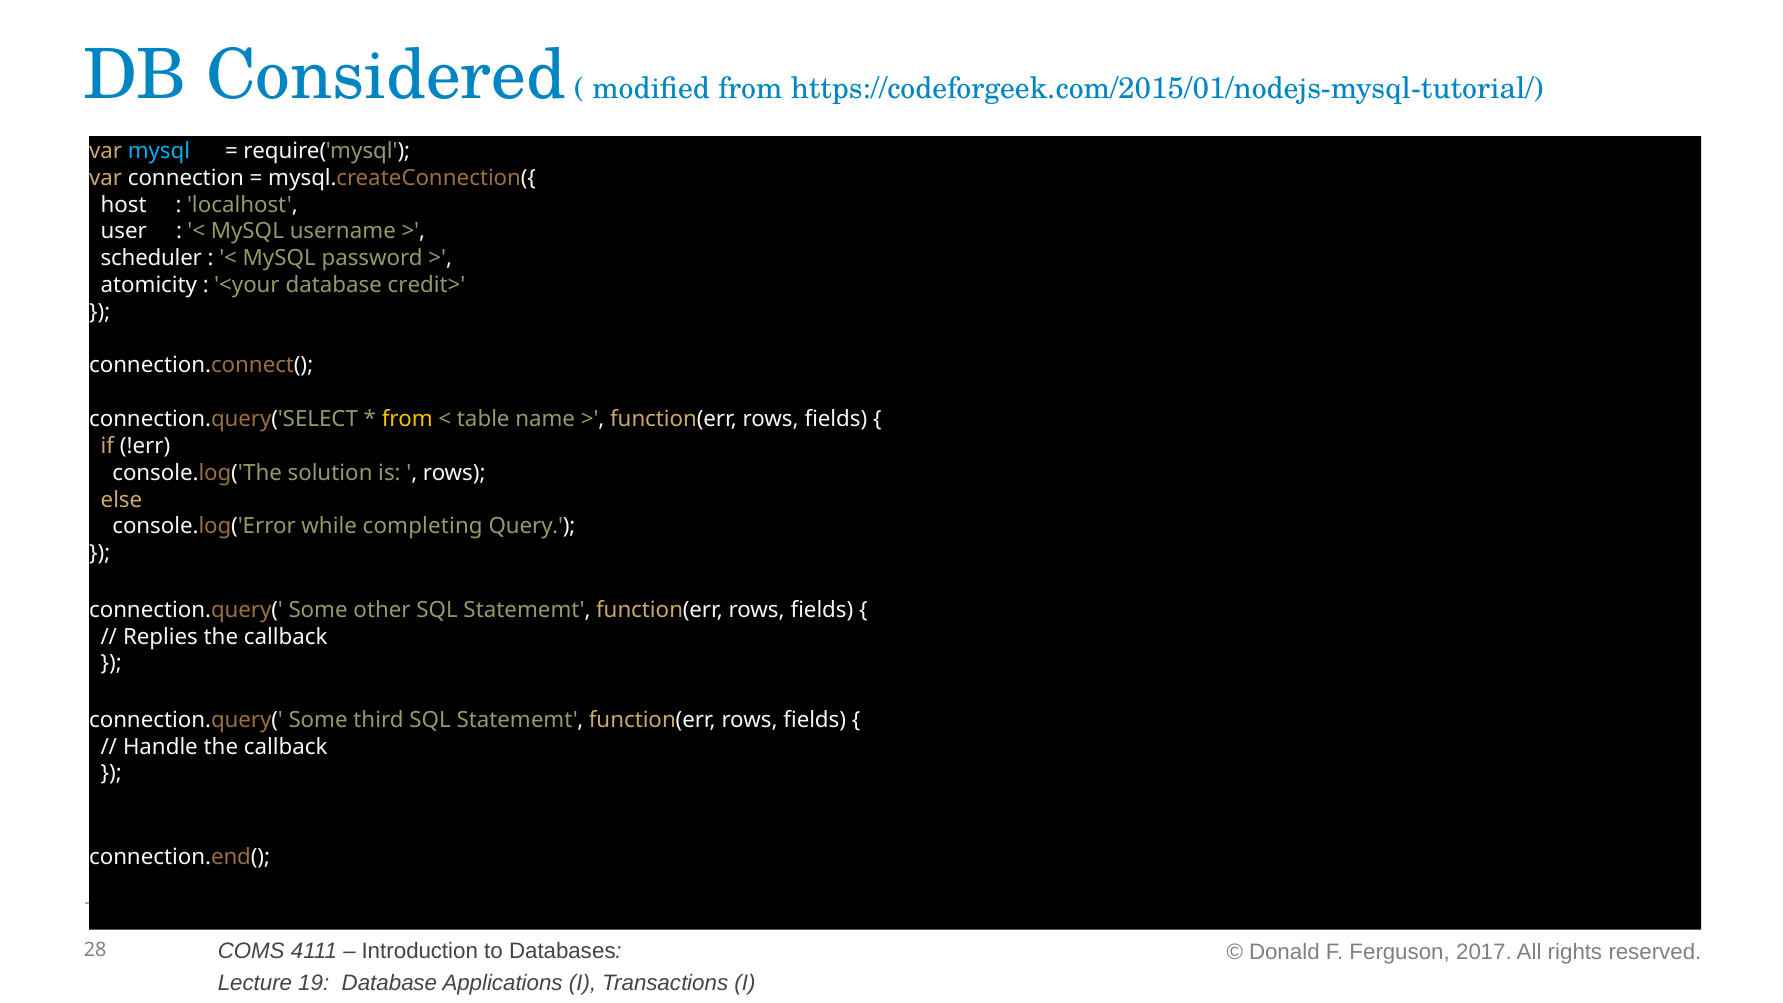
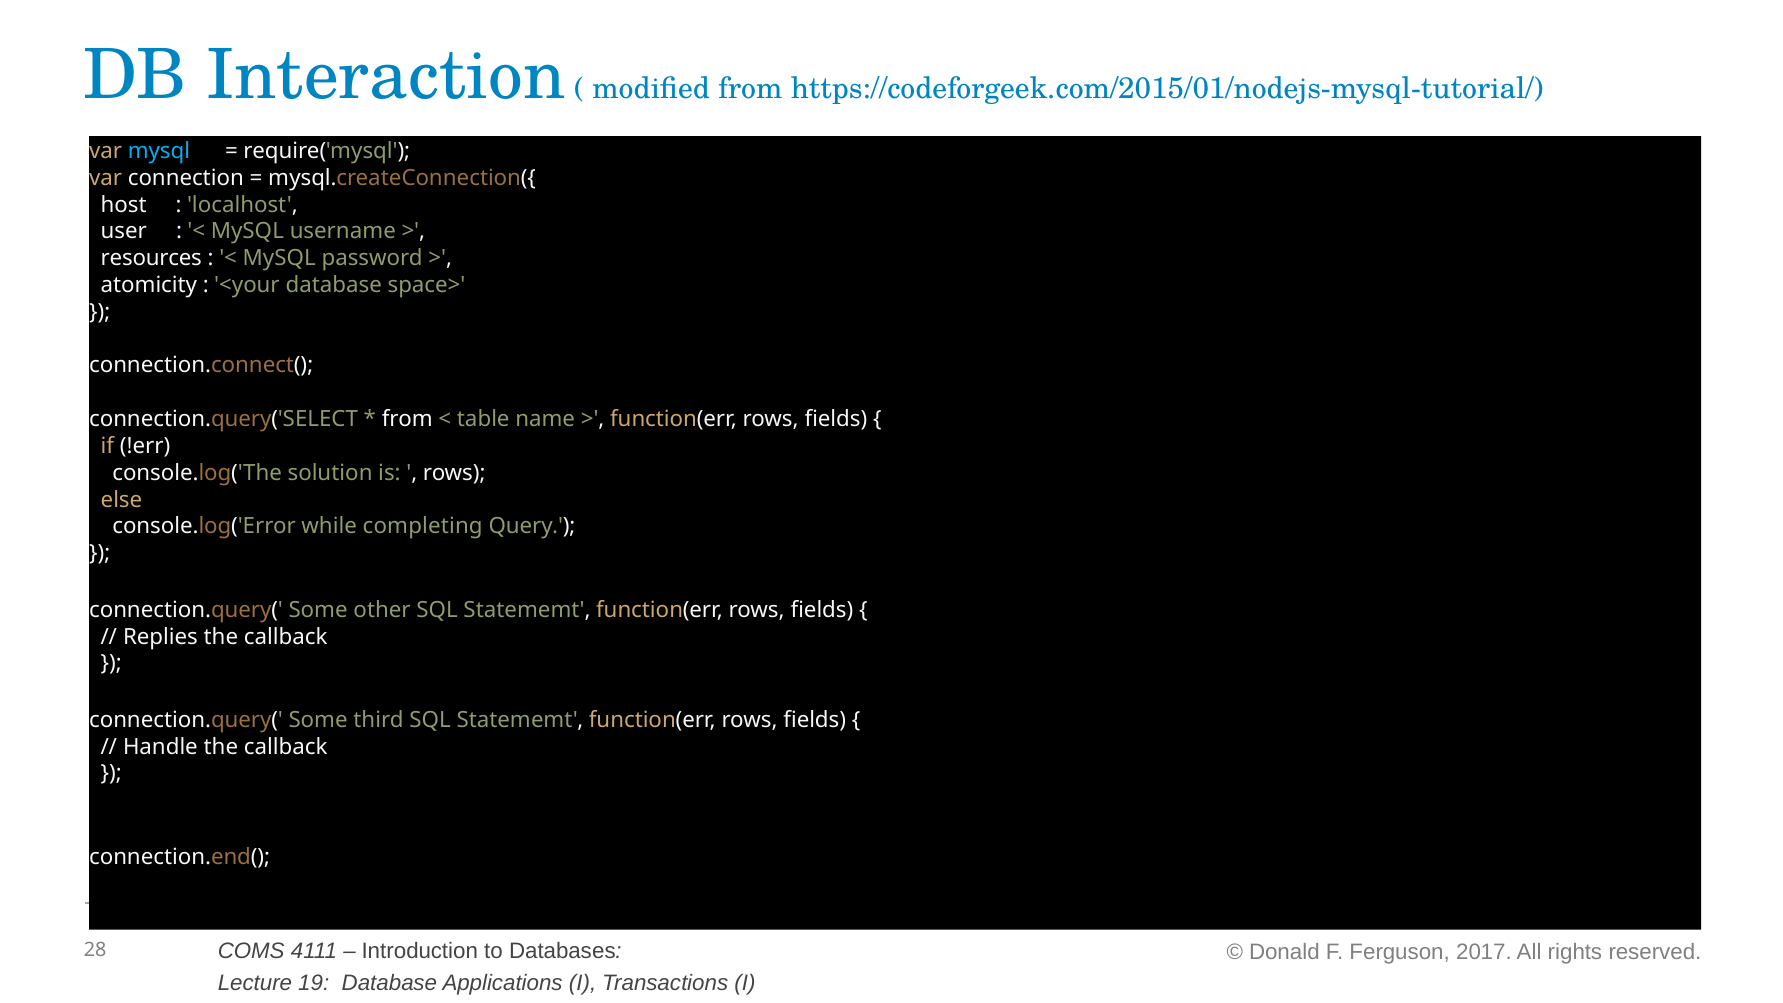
Considered: Considered -> Interaction
scheduler: scheduler -> resources
credit>: credit> -> space>
from at (407, 419) colour: yellow -> white
